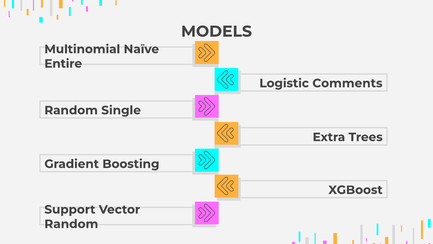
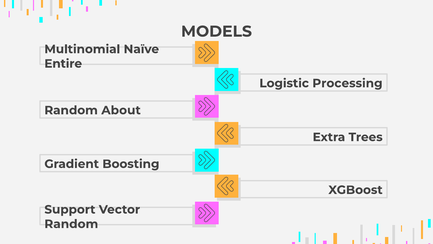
Comments: Comments -> Processing
Single: Single -> About
